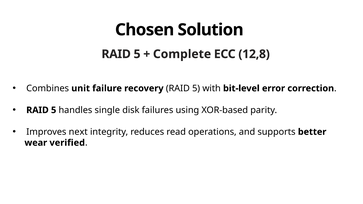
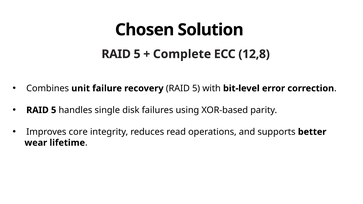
next: next -> core
verified: verified -> lifetime
